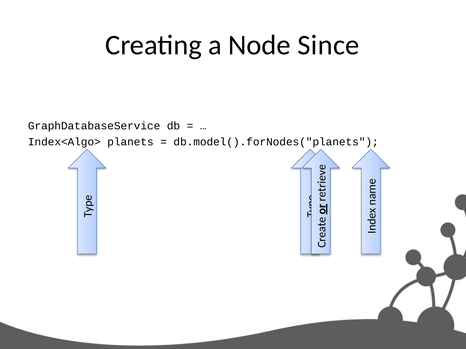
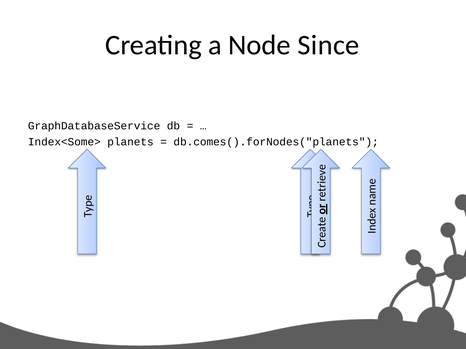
Index<Algo>: Index<Algo> -> Index<Some>
db.model().forNodes("planets: db.model().forNodes("planets -> db.comes().forNodes("planets
